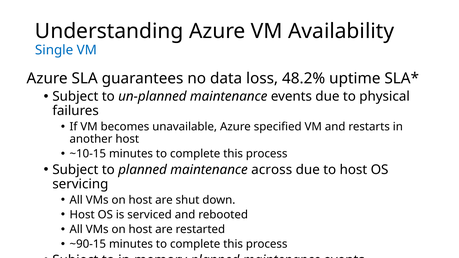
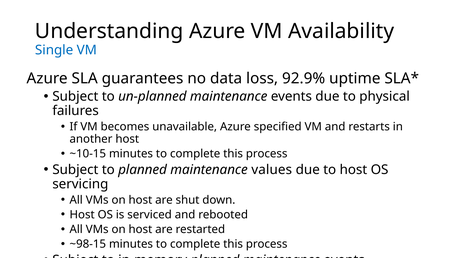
48.2%: 48.2% -> 92.9%
across: across -> values
~90-15: ~90-15 -> ~98-15
